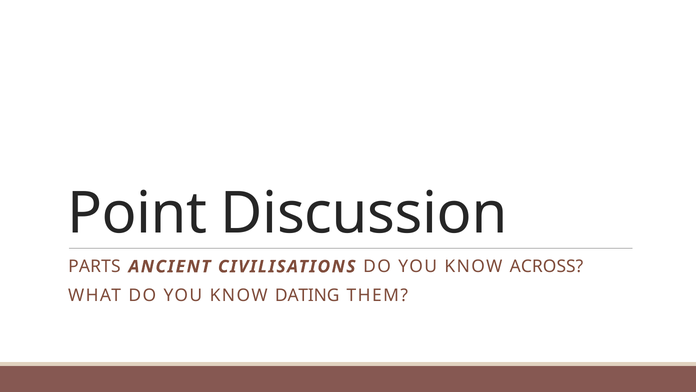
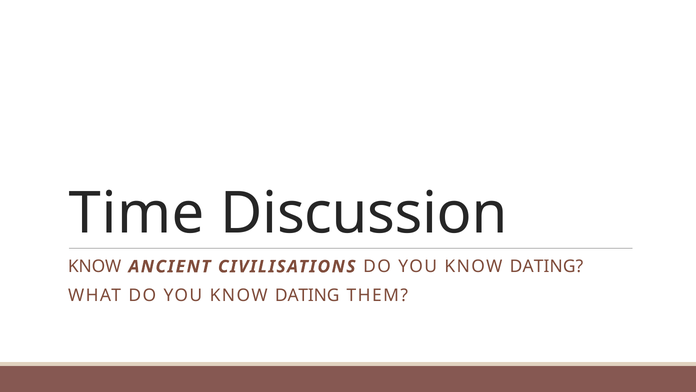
Point: Point -> Time
PARTS at (94, 266): PARTS -> KNOW
ACROSS at (547, 266): ACROSS -> DATING
